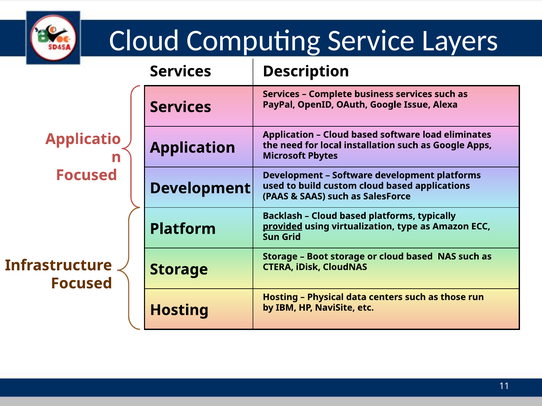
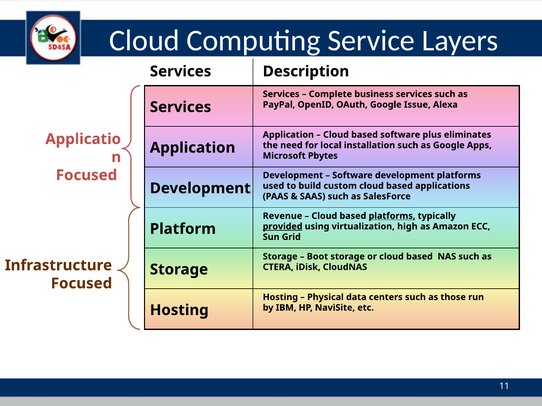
load: load -> plus
Backlash: Backlash -> Revenue
platforms at (392, 216) underline: none -> present
type: type -> high
